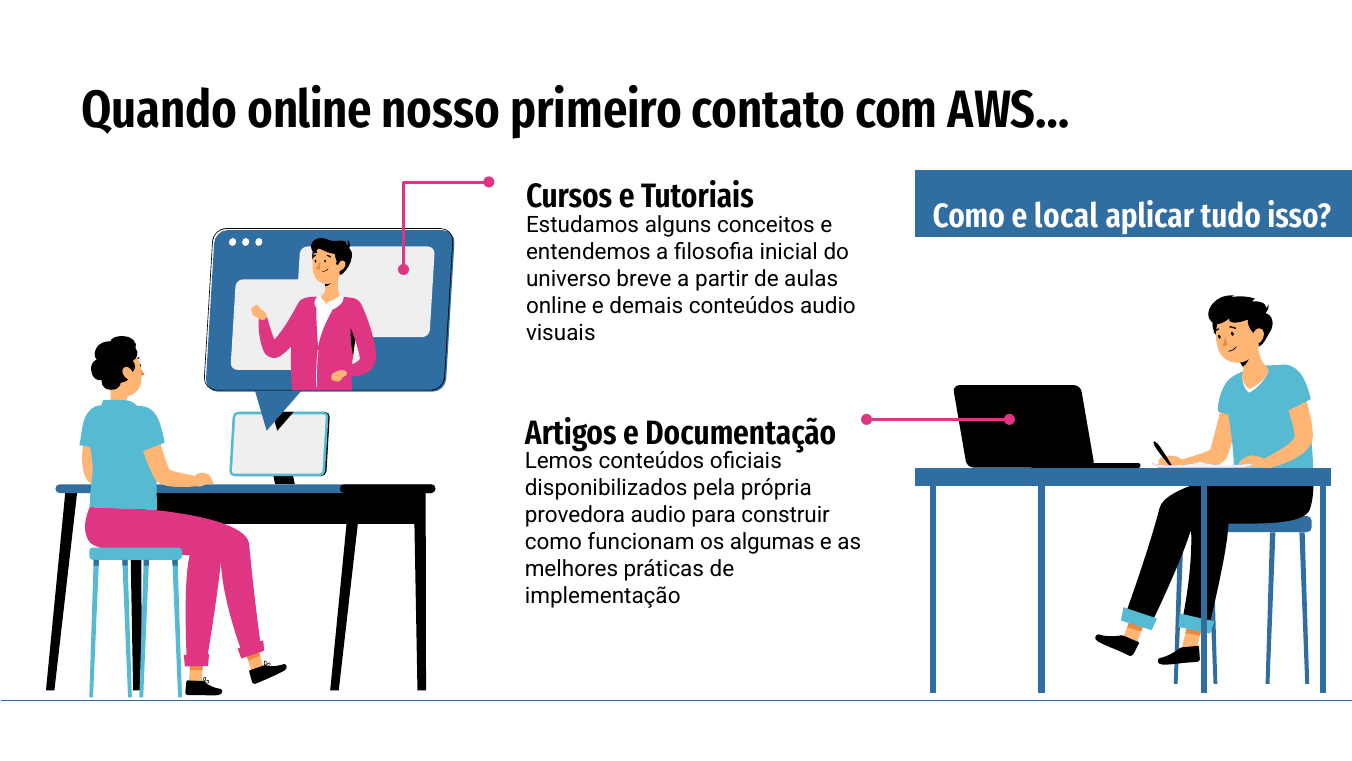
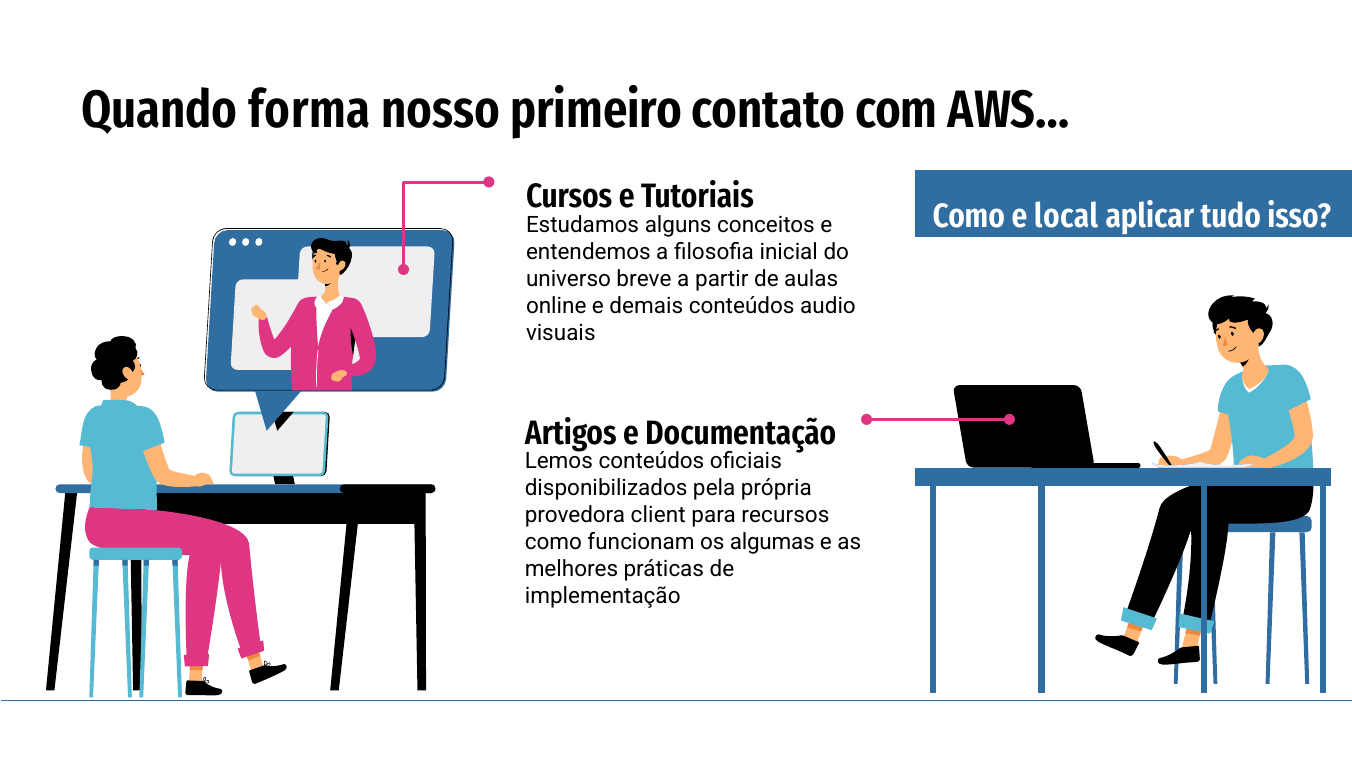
Quando online: online -> forma
provedora audio: audio -> client
construir: construir -> recursos
